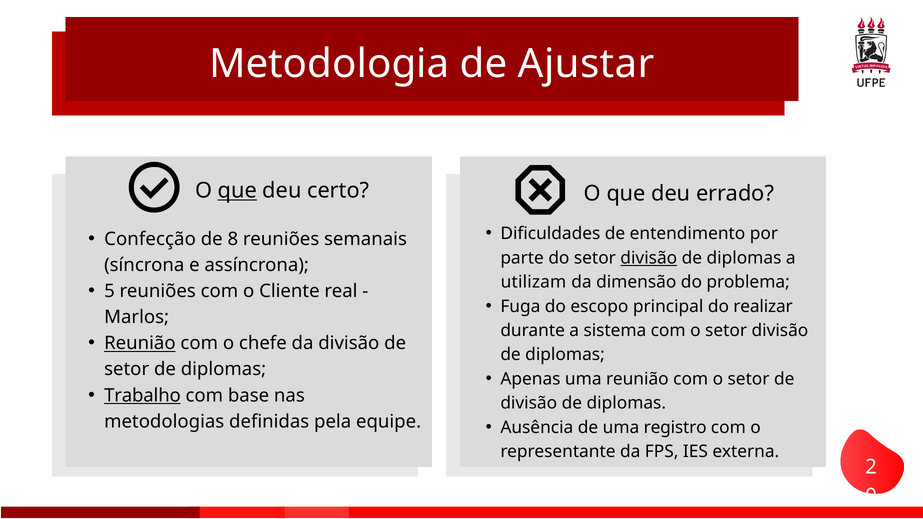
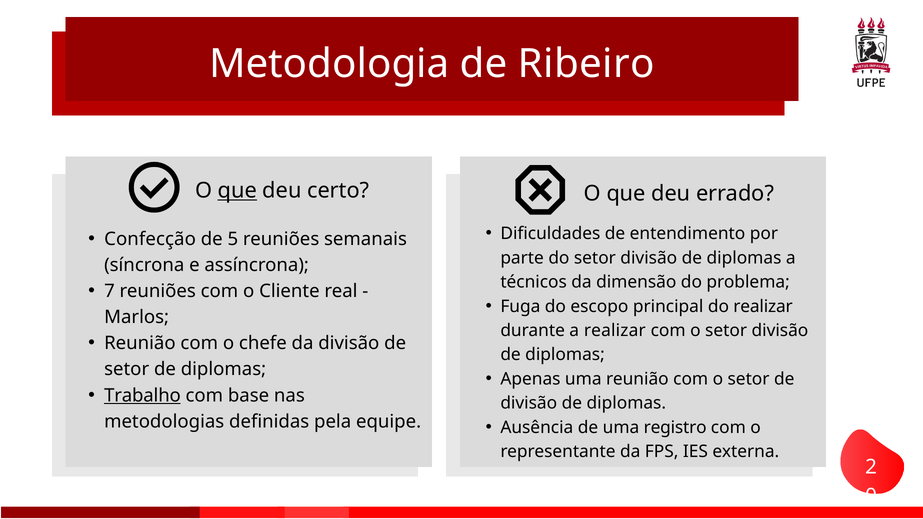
Ajustar: Ajustar -> Ribeiro
8: 8 -> 5
divisão at (649, 258) underline: present -> none
utilizam: utilizam -> técnicos
5: 5 -> 7
a sistema: sistema -> realizar
Reunião at (140, 343) underline: present -> none
